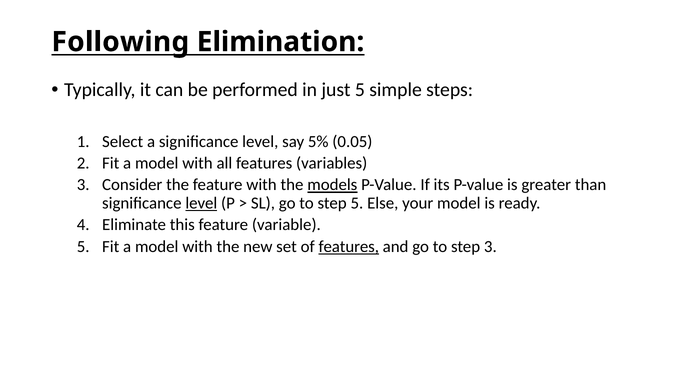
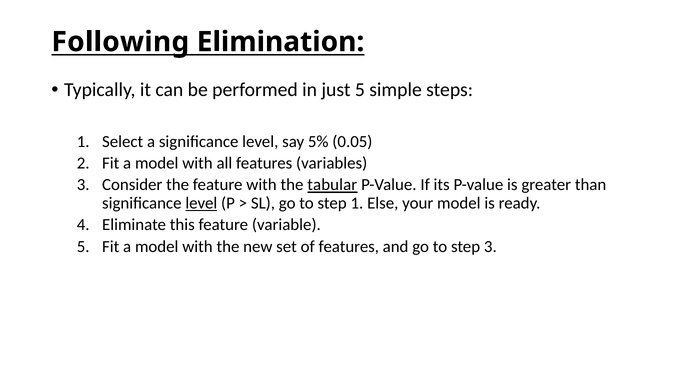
models: models -> tabular
step 5: 5 -> 1
features at (349, 246) underline: present -> none
